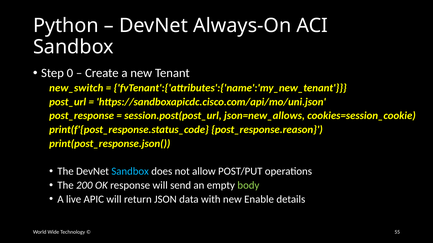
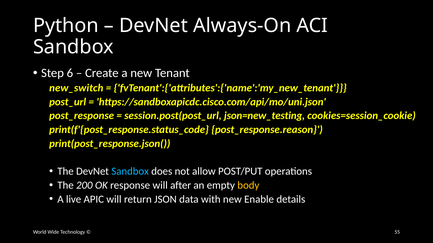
0: 0 -> 6
json=new_allows: json=new_allows -> json=new_testing
send: send -> after
body colour: light green -> yellow
